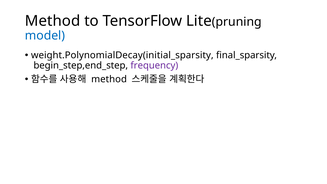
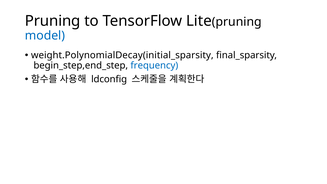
Method at (53, 21): Method -> Pruning
frequency colour: purple -> blue
method at (109, 79): method -> ldconfig
